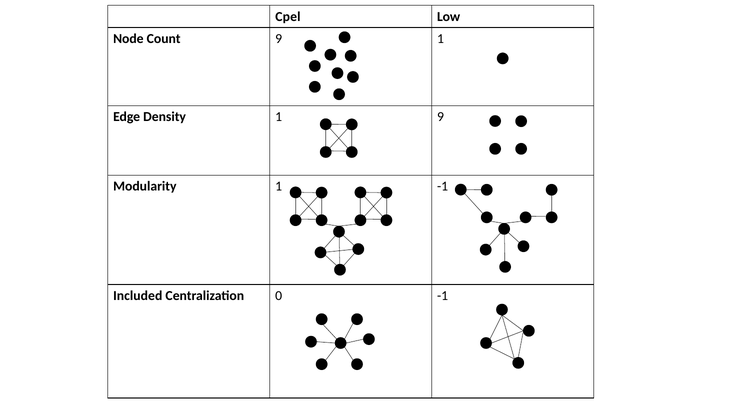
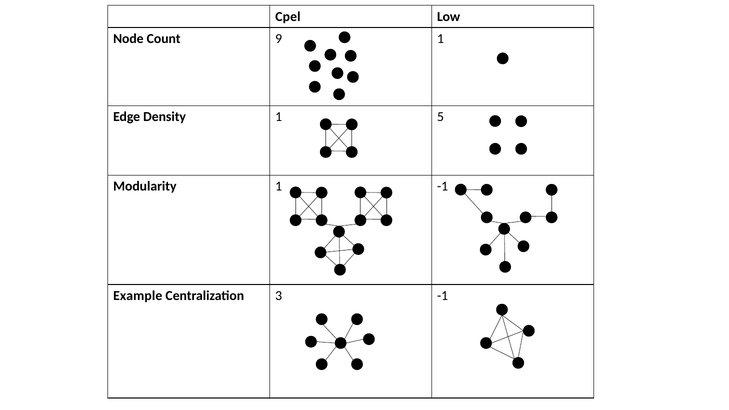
1 9: 9 -> 5
Included: Included -> Example
0: 0 -> 3
